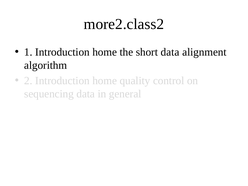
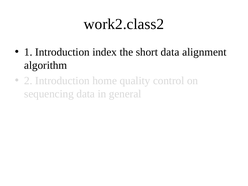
more2.class2: more2.class2 -> work2.class2
1 Introduction home: home -> index
